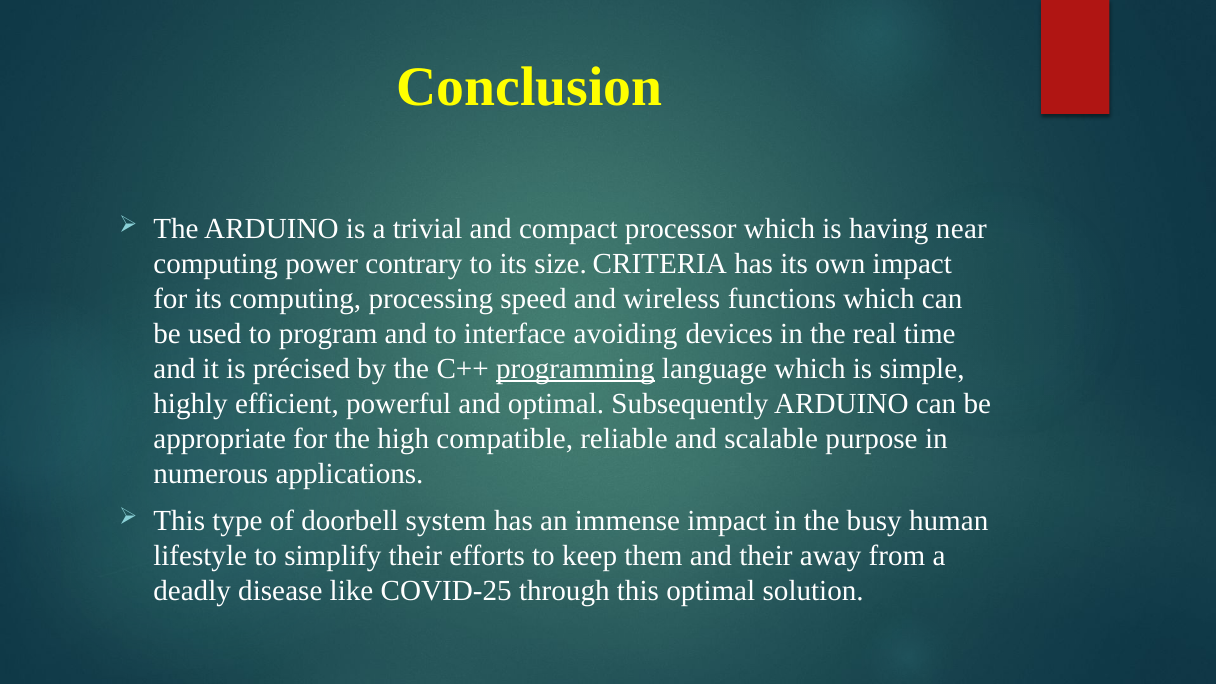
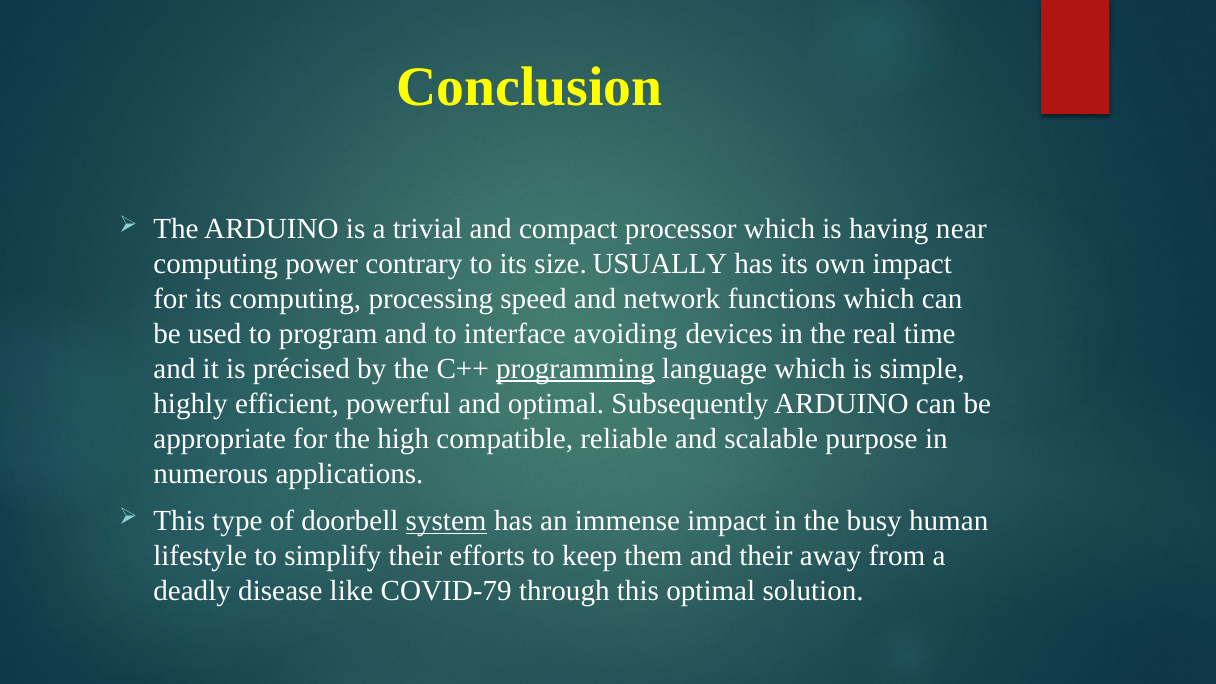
CRITERIA: CRITERIA -> USUALLY
wireless: wireless -> network
system underline: none -> present
COVID-25: COVID-25 -> COVID-79
